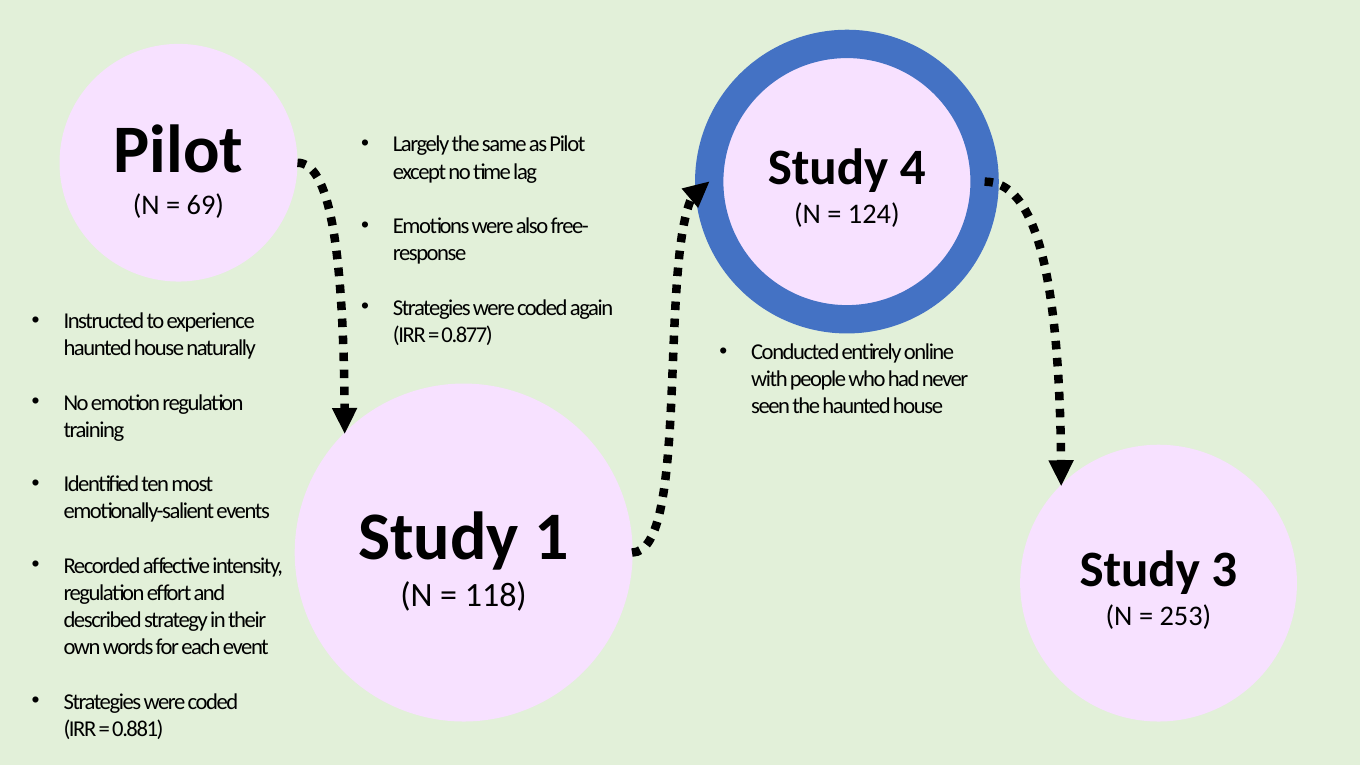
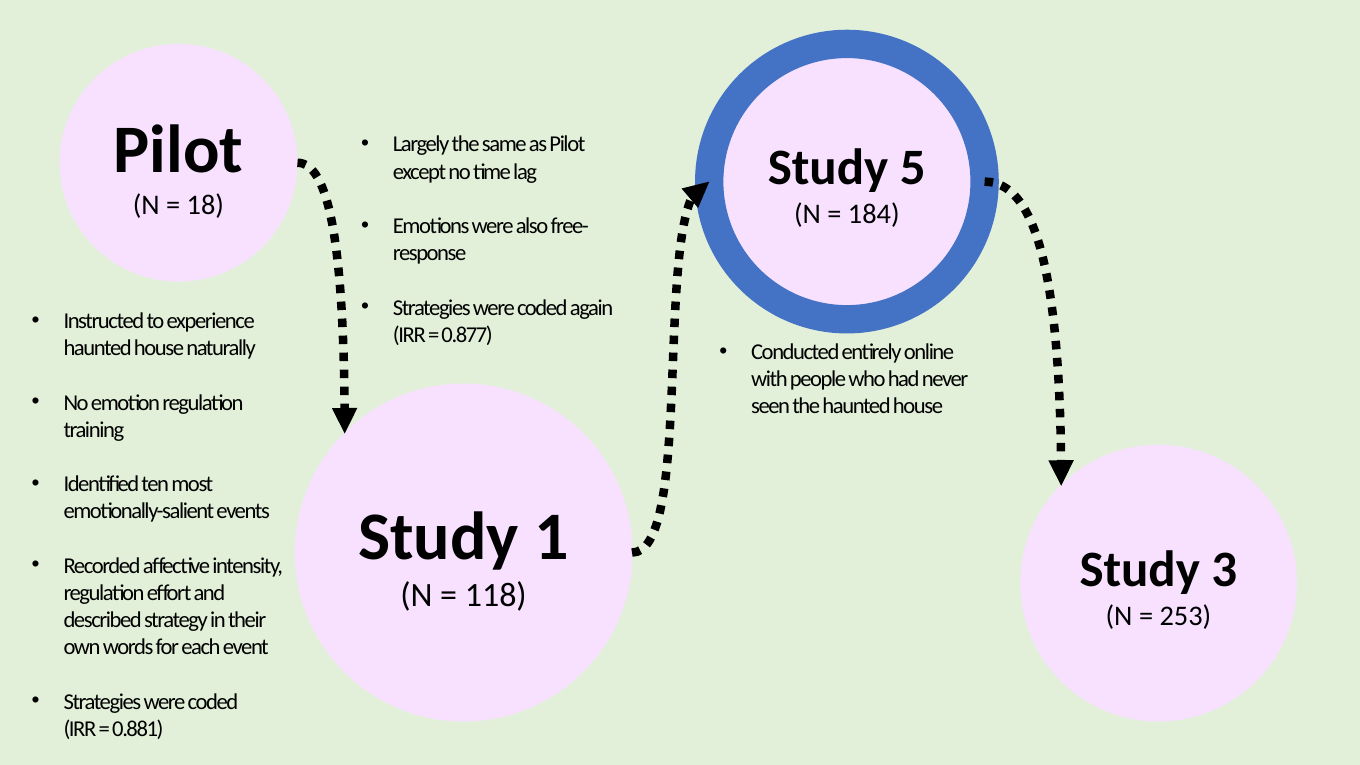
4: 4 -> 5
69: 69 -> 18
124: 124 -> 184
